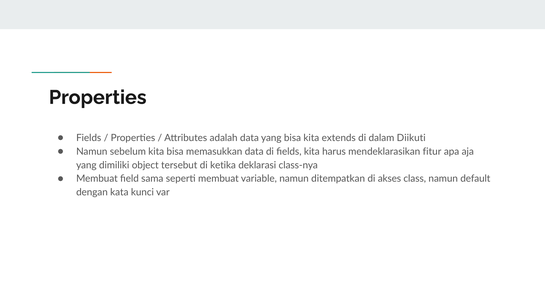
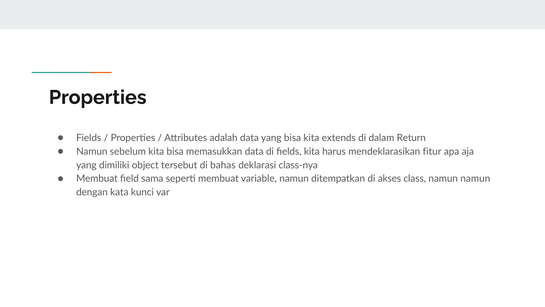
Diikuti: Diikuti -> Return
ketika: ketika -> bahas
namun default: default -> namun
